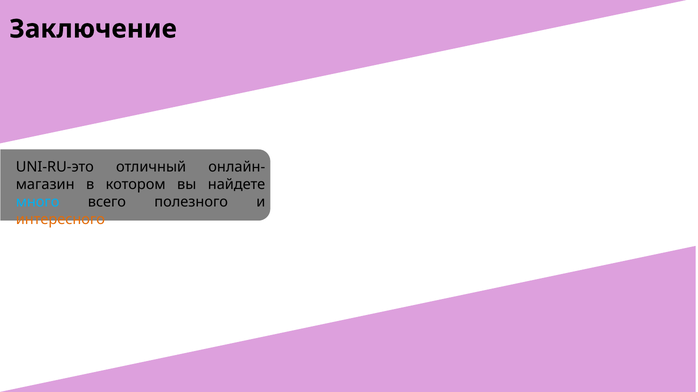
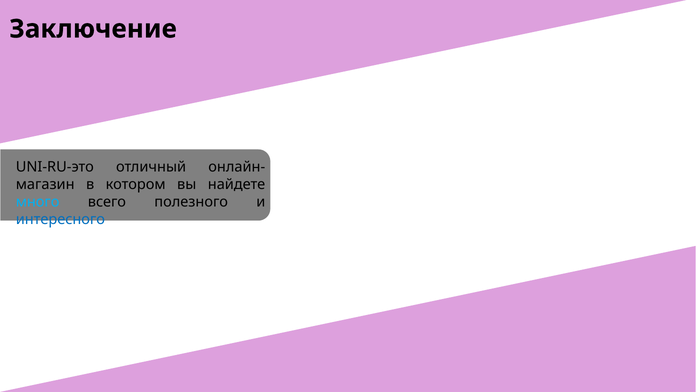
интересного colour: orange -> blue
